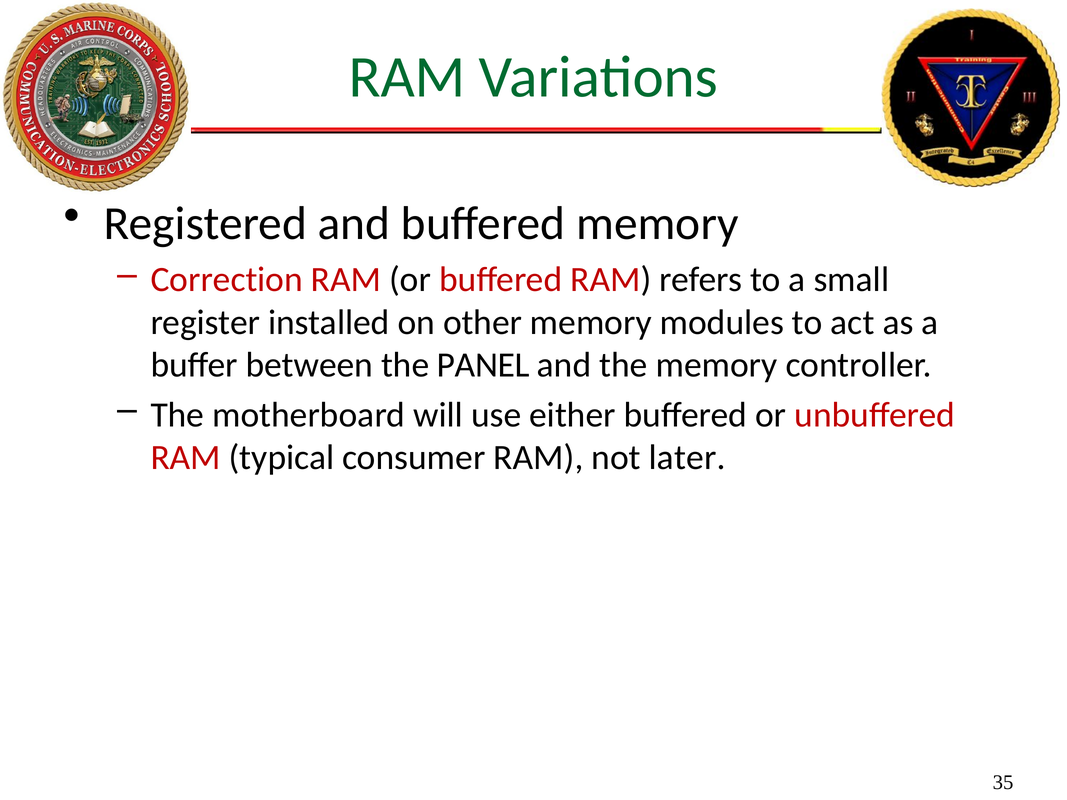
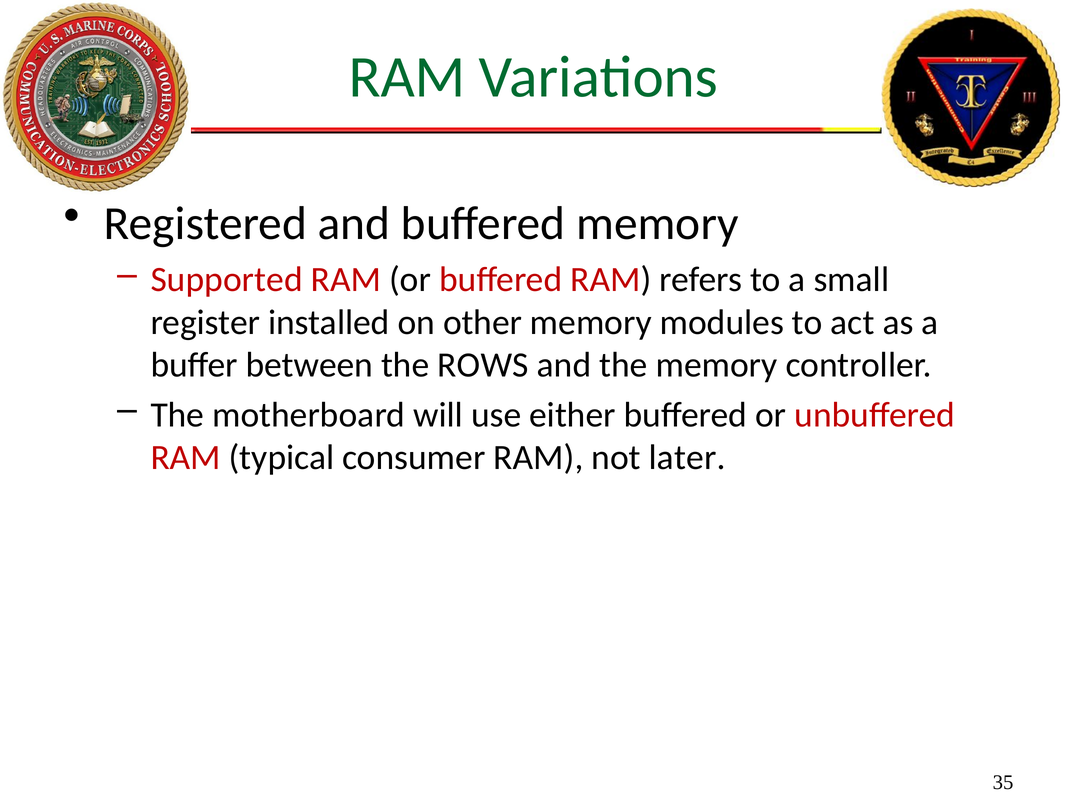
Correction: Correction -> Supported
PANEL: PANEL -> ROWS
